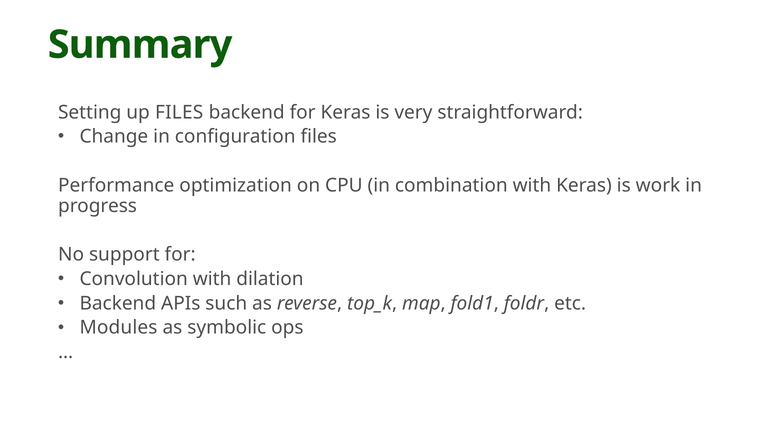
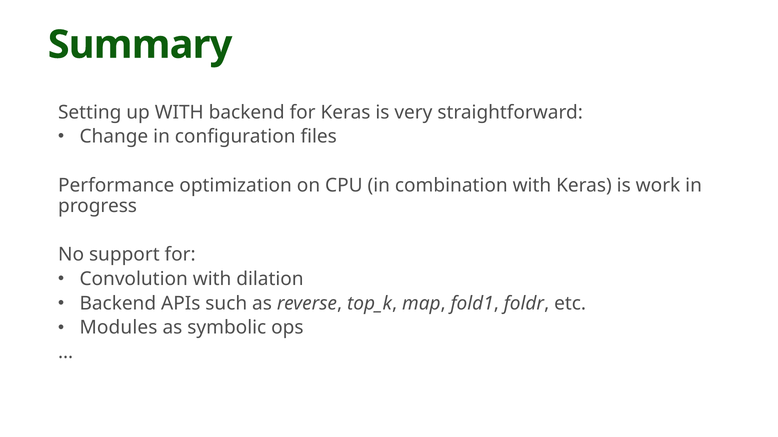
up FILES: FILES -> WITH
